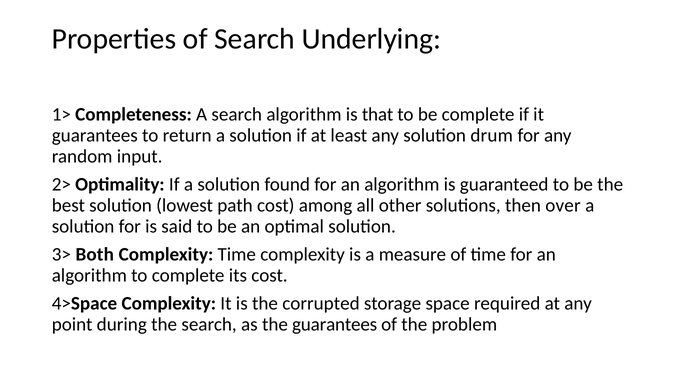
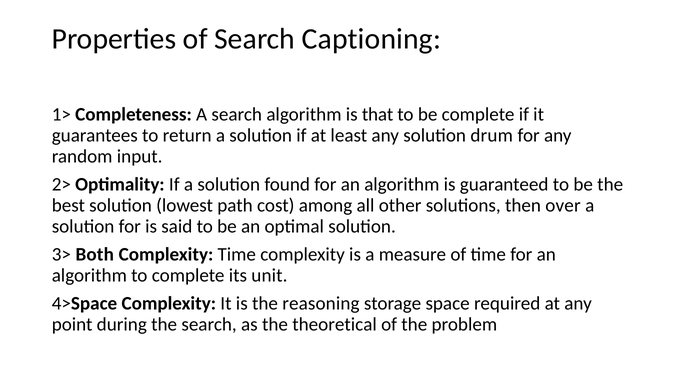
Underlying: Underlying -> Captioning
its cost: cost -> unit
corrupted: corrupted -> reasoning
the guarantees: guarantees -> theoretical
